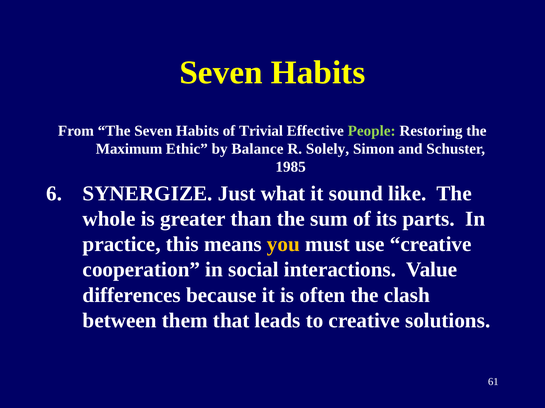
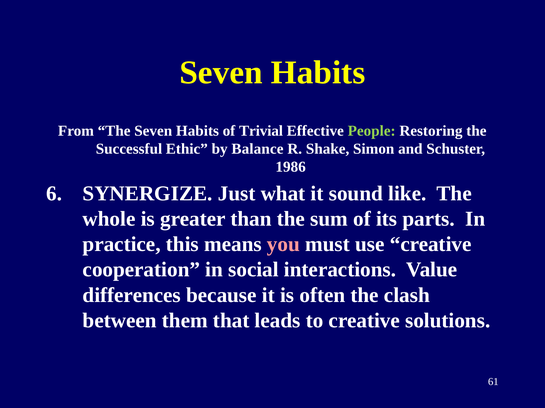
Maximum: Maximum -> Successful
Solely: Solely -> Shake
1985: 1985 -> 1986
you colour: yellow -> pink
